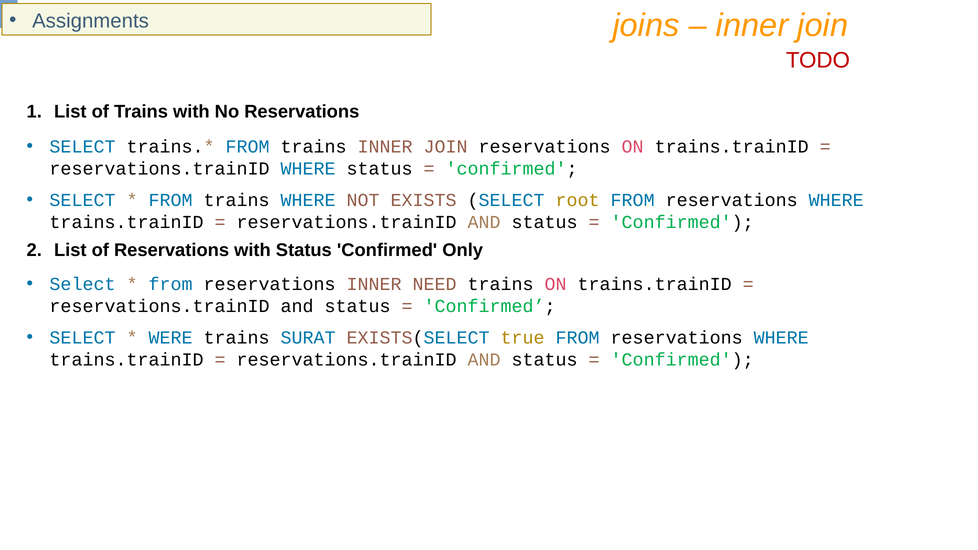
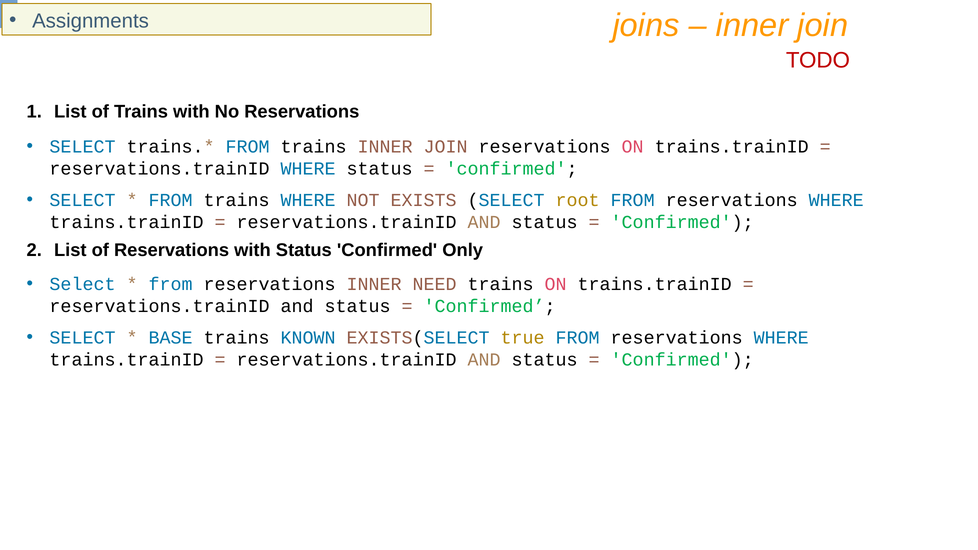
WERE: WERE -> BASE
SURAT: SURAT -> KNOWN
